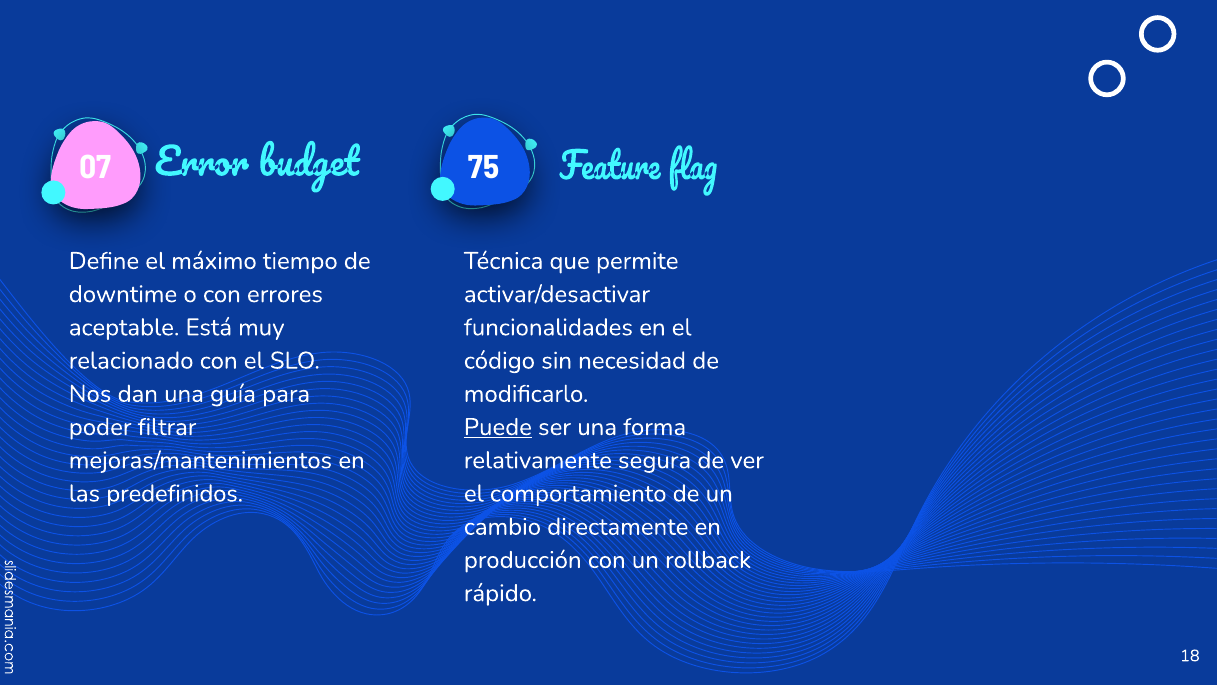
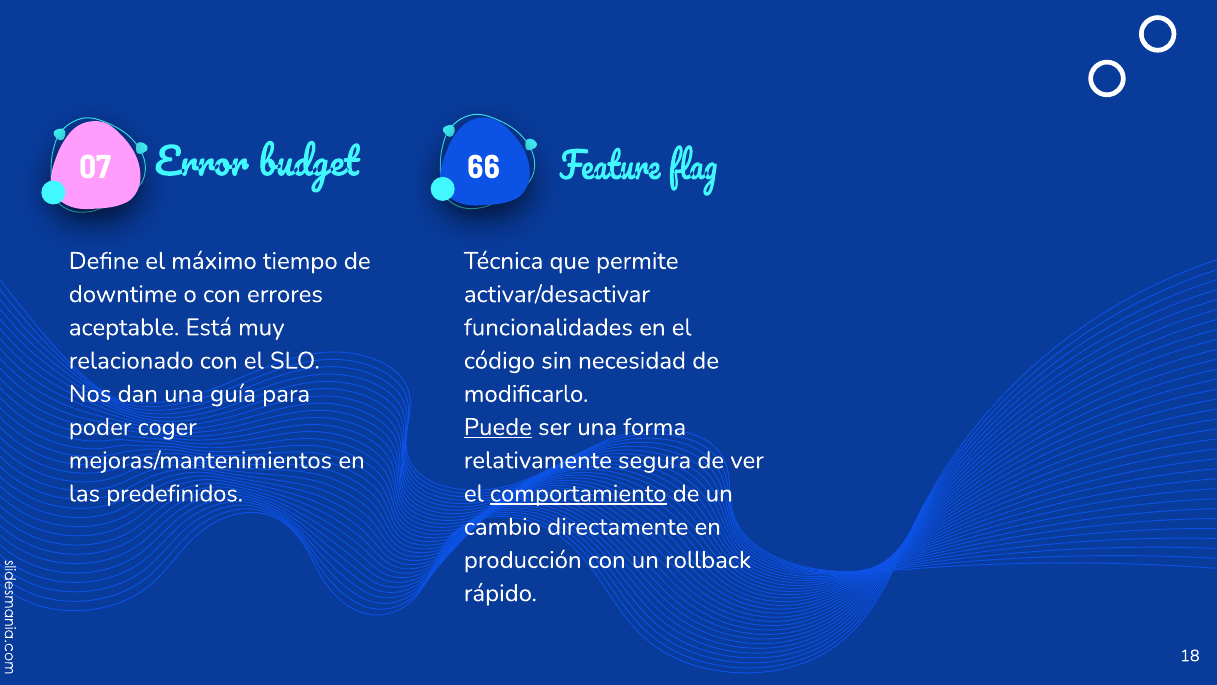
75: 75 -> 66
filtrar: filtrar -> coger
comportamiento underline: none -> present
